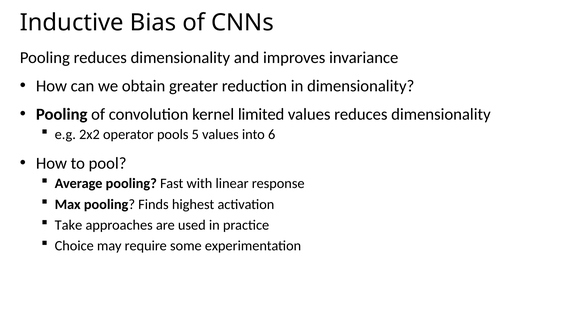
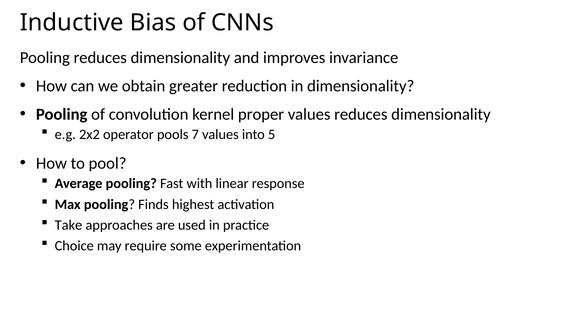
limited: limited -> proper
5: 5 -> 7
6: 6 -> 5
